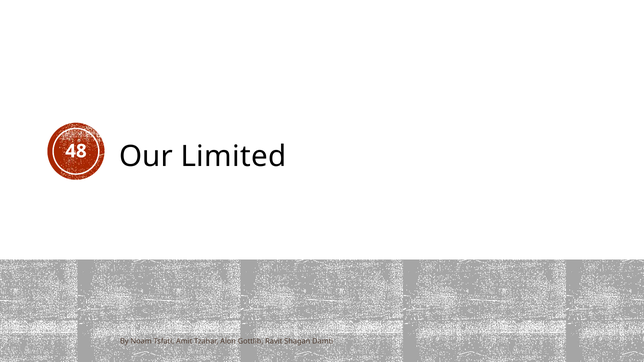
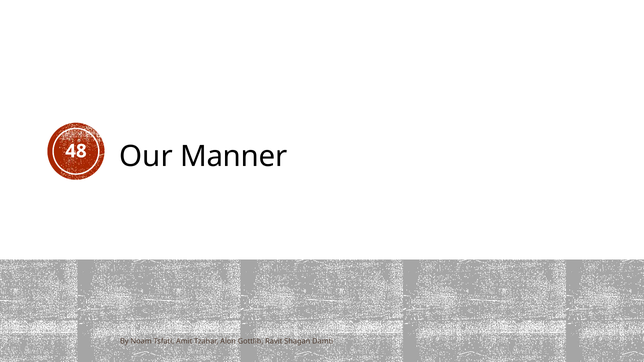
Limited: Limited -> Manner
